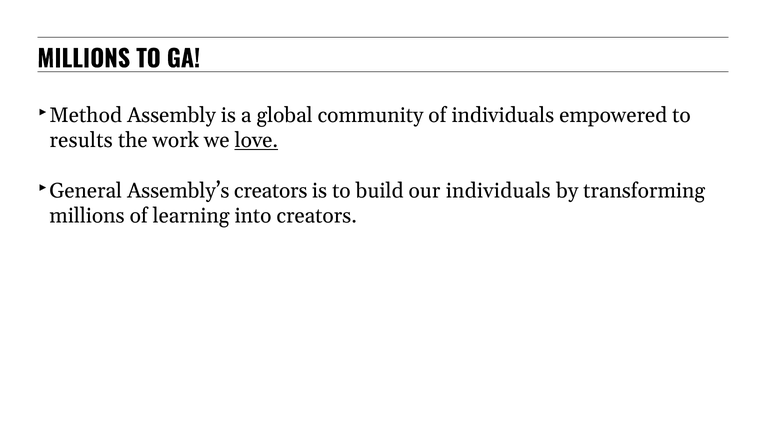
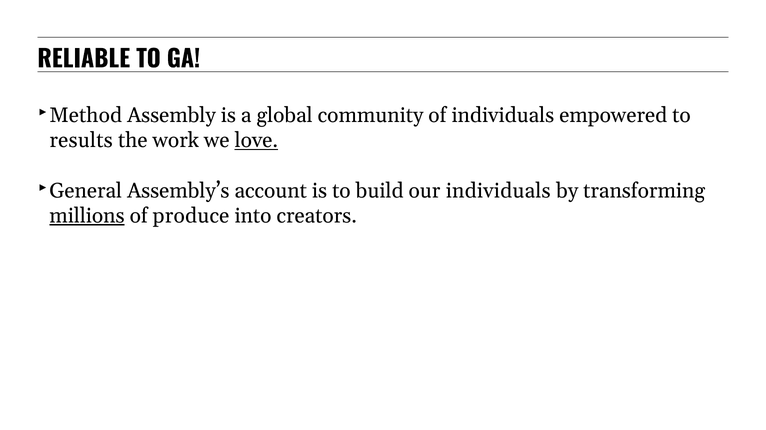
MILLIONS at (84, 59): MILLIONS -> RELIABLE
Assembly’s creators: creators -> account
millions at (87, 216) underline: none -> present
learning: learning -> produce
